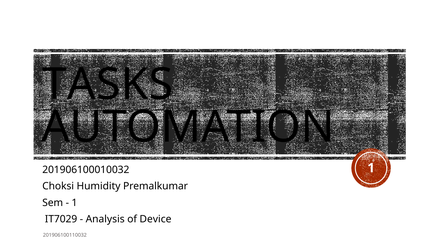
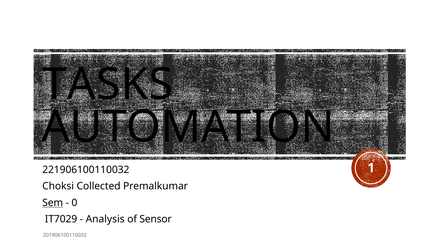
201906100010032: 201906100010032 -> 221906100110032
Humidity: Humidity -> Collected
Sem underline: none -> present
1 at (74, 203): 1 -> 0
Device: Device -> Sensor
